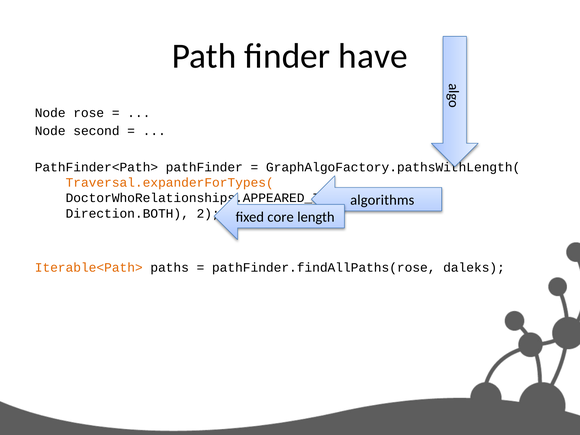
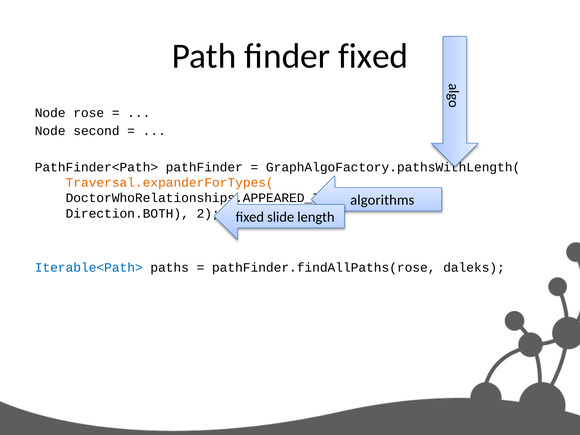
finder have: have -> fixed
core: core -> slide
Iterable<Path> colour: orange -> blue
